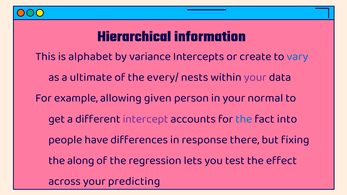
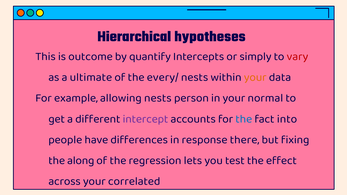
information: information -> hypotheses
alphabet: alphabet -> outcome
variance: variance -> quantify
create: create -> simply
vary colour: blue -> red
your at (255, 77) colour: purple -> orange
allowing given: given -> nests
predicting: predicting -> correlated
